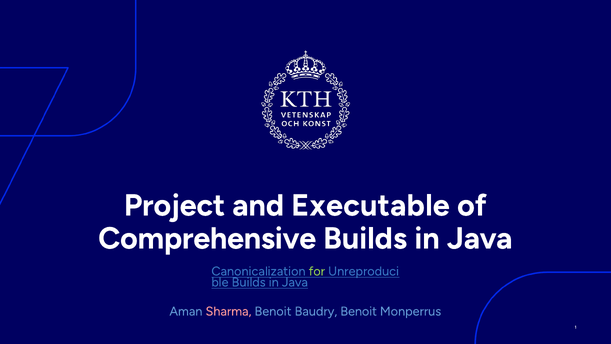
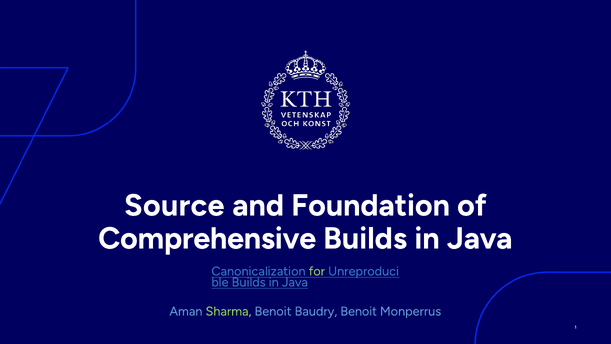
Project: Project -> Source
Executable: Executable -> Foundation
Sharma colour: pink -> light green
